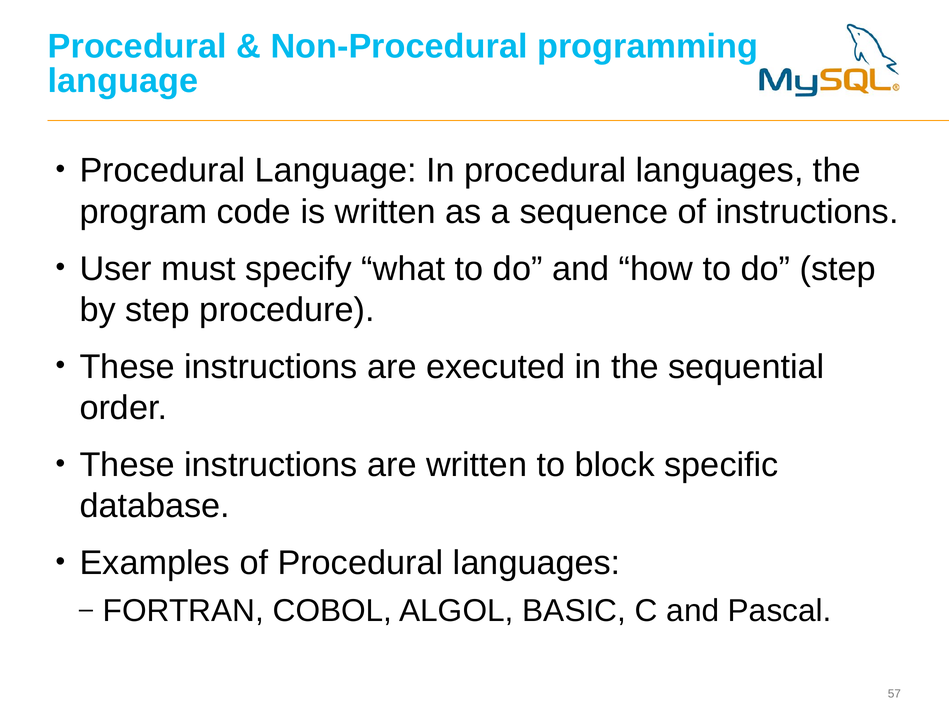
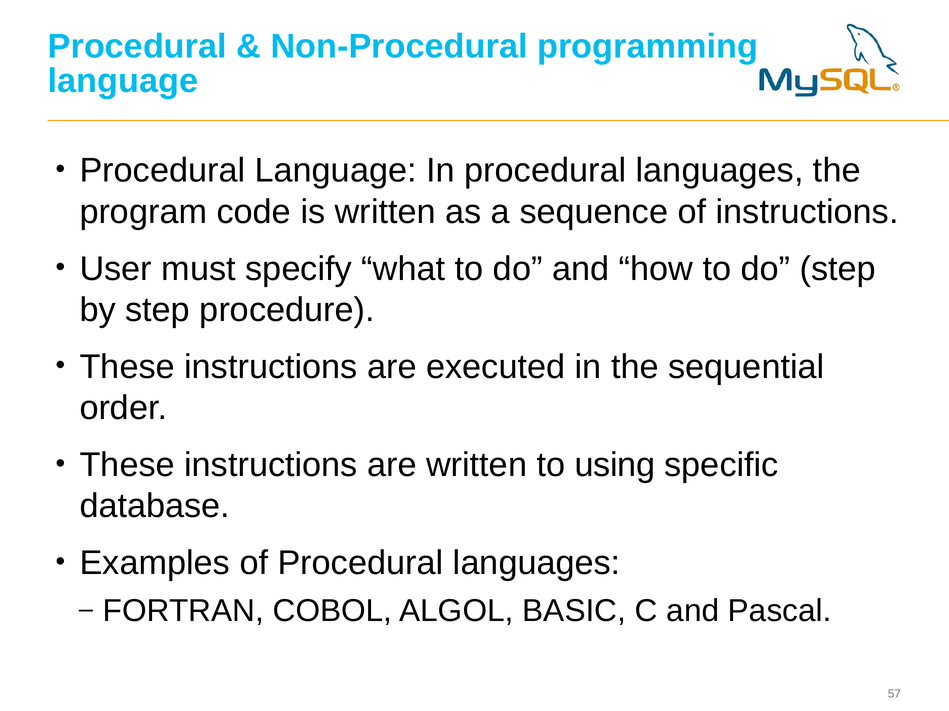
block: block -> using
